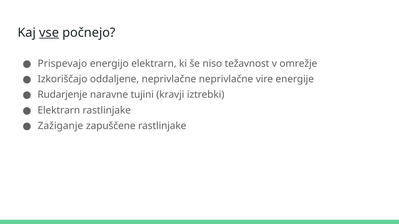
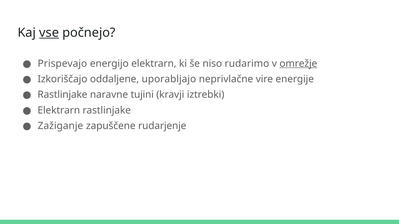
težavnost: težavnost -> rudarimo
omrežje underline: none -> present
oddaljene neprivlačne: neprivlačne -> uporabljajo
Rudarjenje at (62, 95): Rudarjenje -> Rastlinjake
zapuščene rastlinjake: rastlinjake -> rudarjenje
